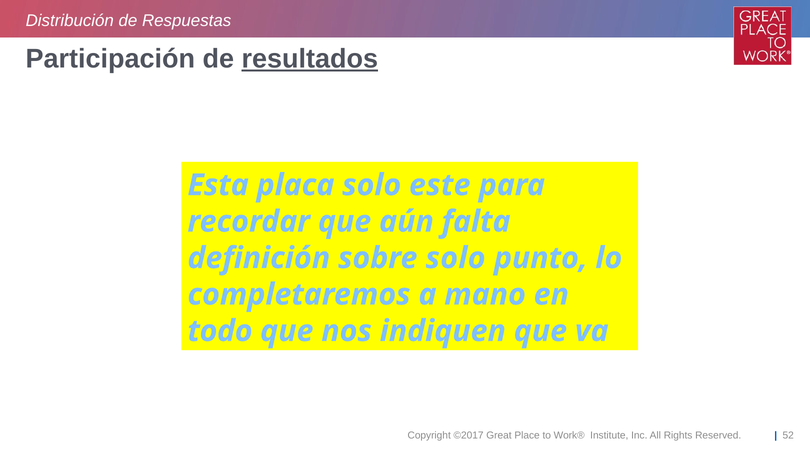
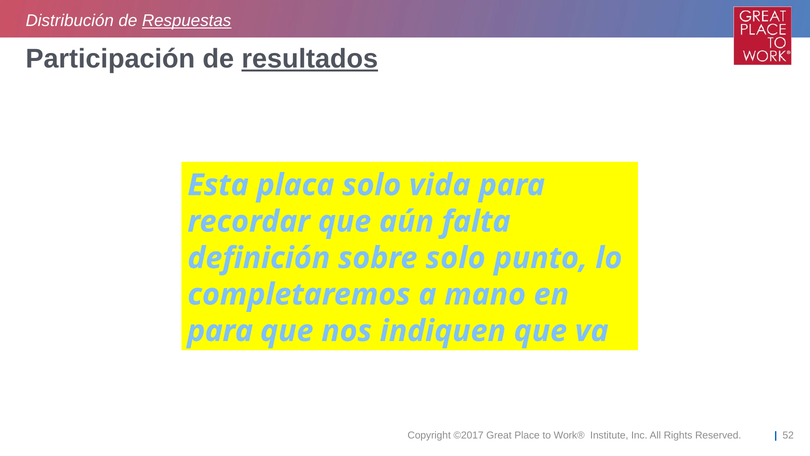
Respuestas underline: none -> present
este: este -> vida
todo at (220, 331): todo -> para
